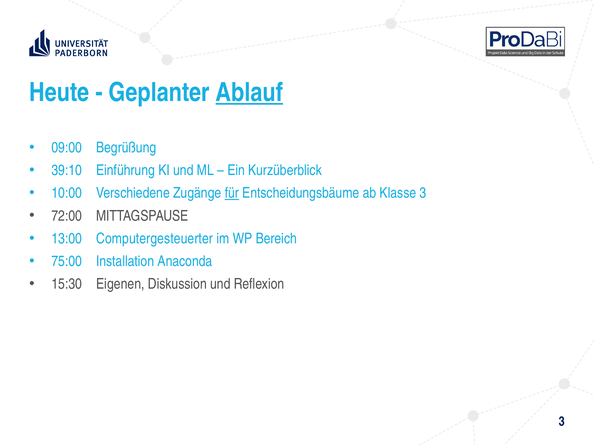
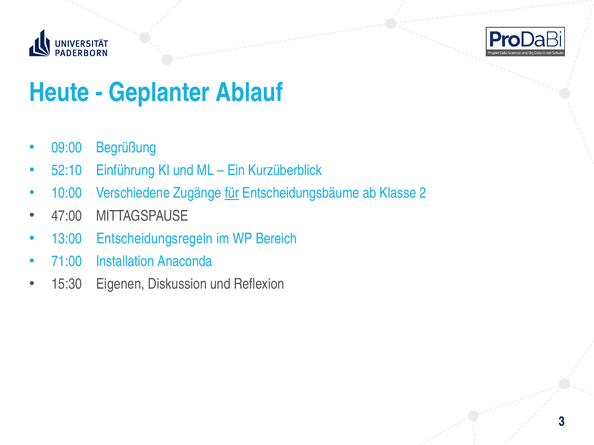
Ablauf underline: present -> none
39:10: 39:10 -> 52:10
Klasse 3: 3 -> 2
72:00: 72:00 -> 47:00
Computergesteuerter: Computergesteuerter -> Entscheidungsregeln
75:00: 75:00 -> 71:00
